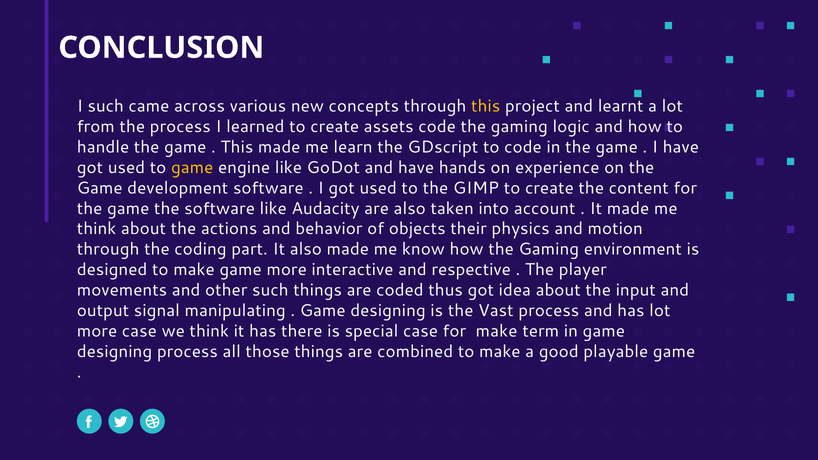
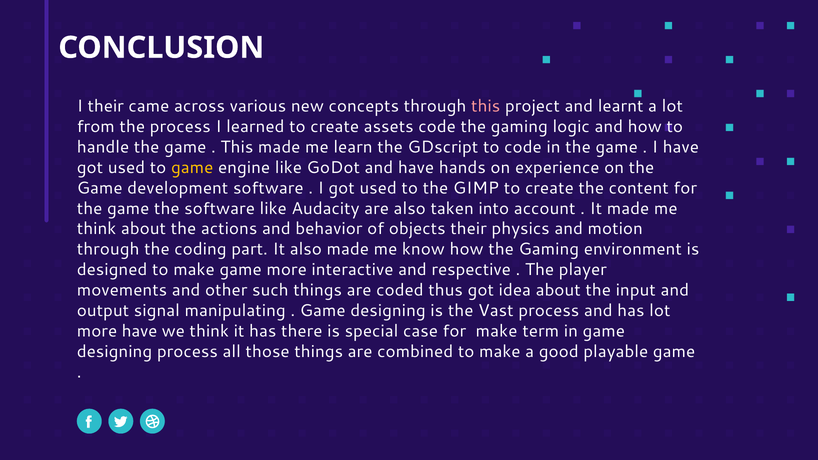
I such: such -> their
this at (486, 106) colour: yellow -> pink
more case: case -> have
